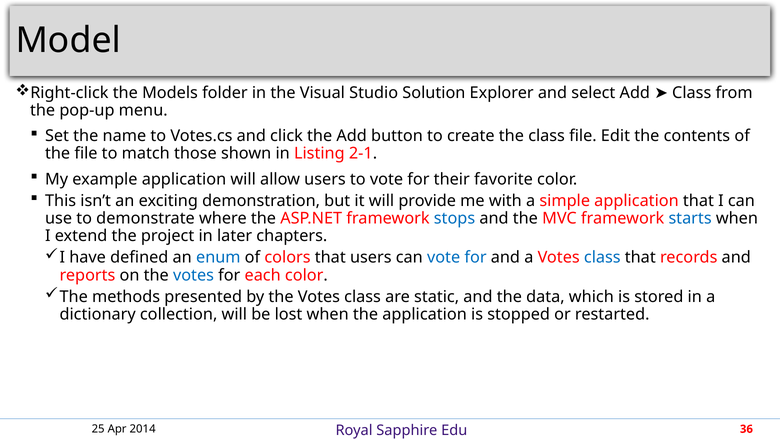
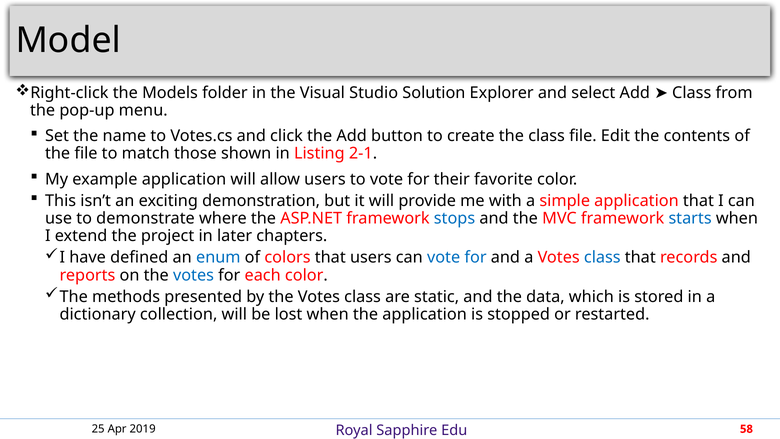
2014: 2014 -> 2019
36: 36 -> 58
